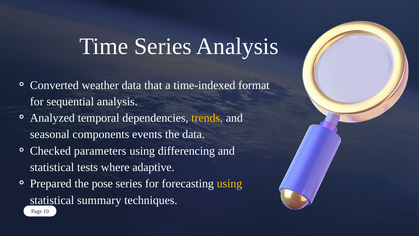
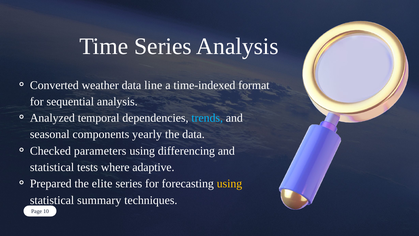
that: that -> line
trends colour: yellow -> light blue
events: events -> yearly
pose: pose -> elite
